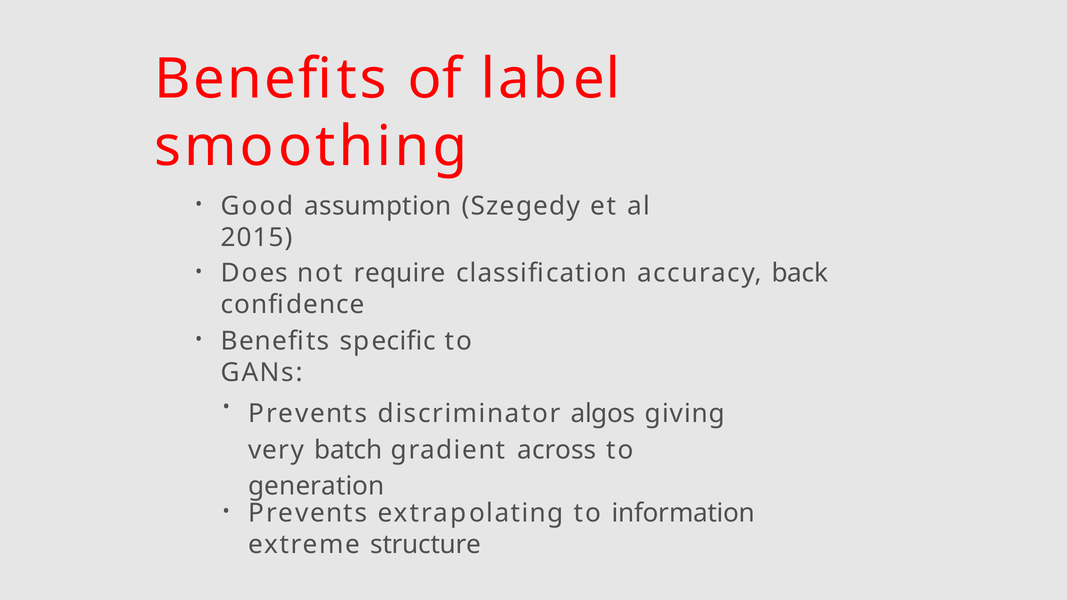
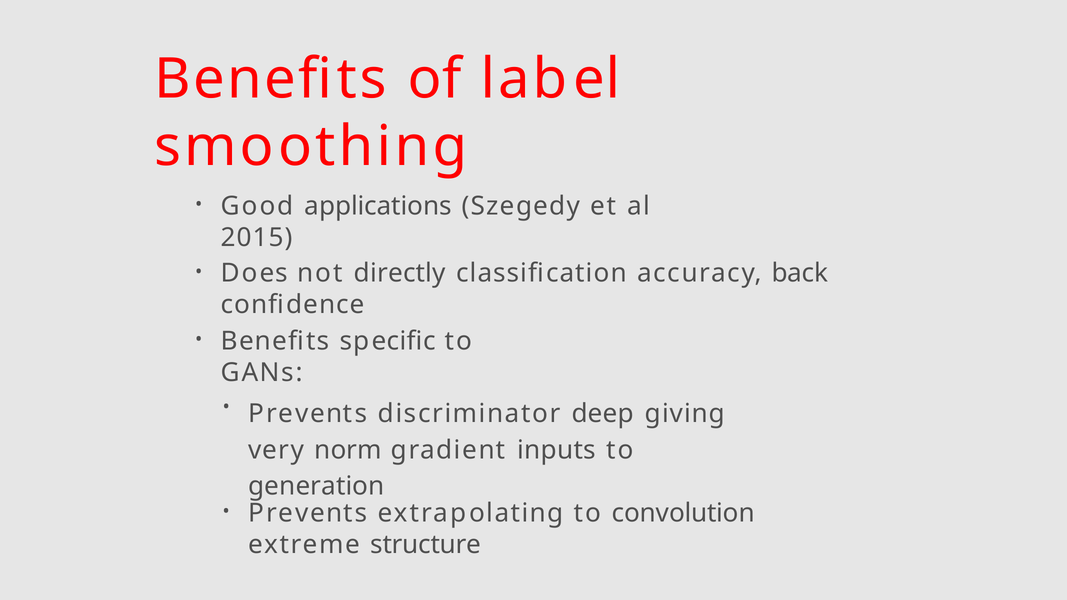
assumption: assumption -> applications
require: require -> directly
algos: algos -> deep
batch: batch -> norm
across: across -> inputs
information: information -> convolution
